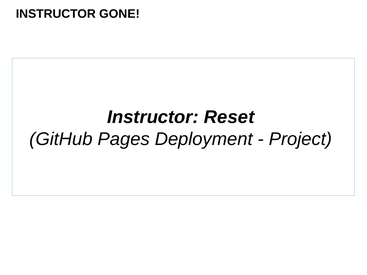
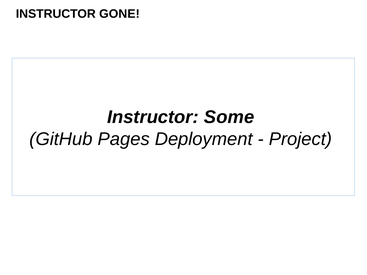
Reset: Reset -> Some
